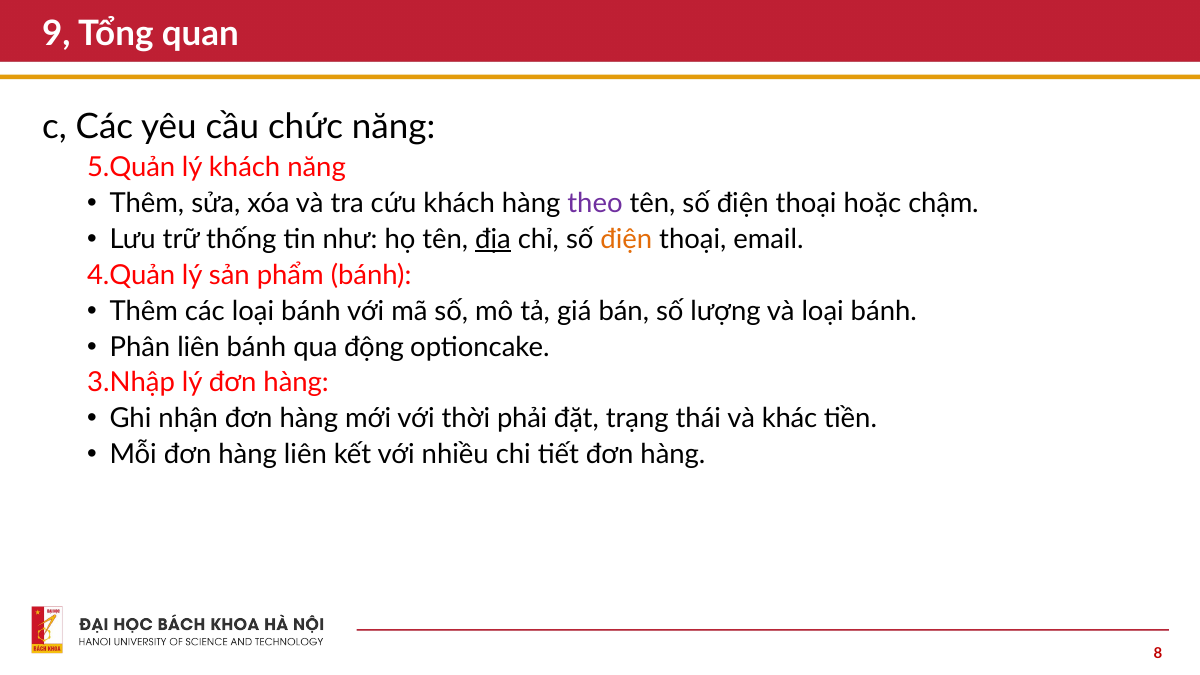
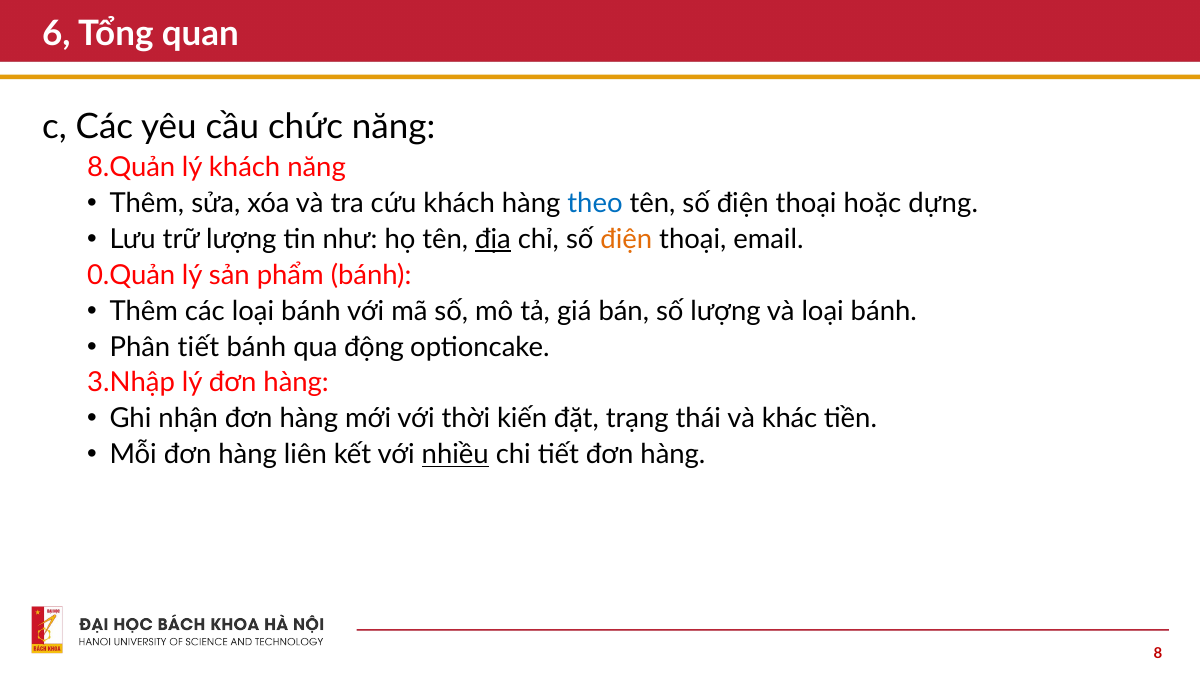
9: 9 -> 6
5.Quản: 5.Quản -> 8.Quản
theo colour: purple -> blue
chậm: chậm -> dựng
trữ thống: thống -> lượng
4.Quản: 4.Quản -> 0.Quản
Phân liên: liên -> tiết
phải: phải -> kiến
nhiều underline: none -> present
